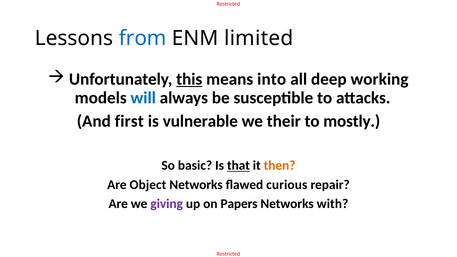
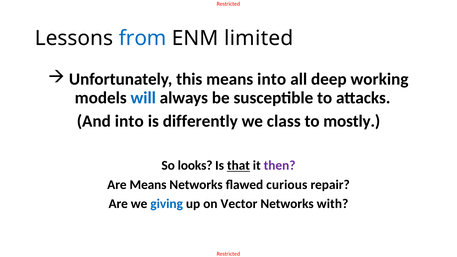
this underline: present -> none
And first: first -> into
vulnerable: vulnerable -> differently
their: their -> class
basic: basic -> looks
then colour: orange -> purple
Are Object: Object -> Means
giving colour: purple -> blue
Papers: Papers -> Vector
